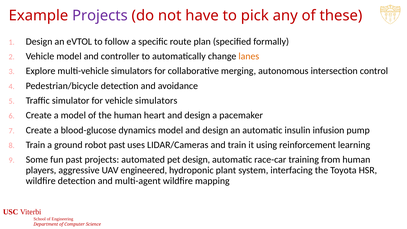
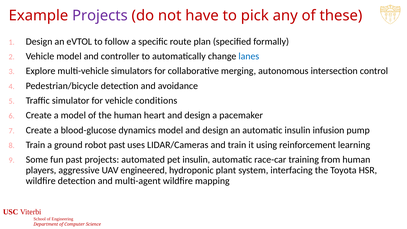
lanes colour: orange -> blue
vehicle simulators: simulators -> conditions
pet design: design -> insulin
